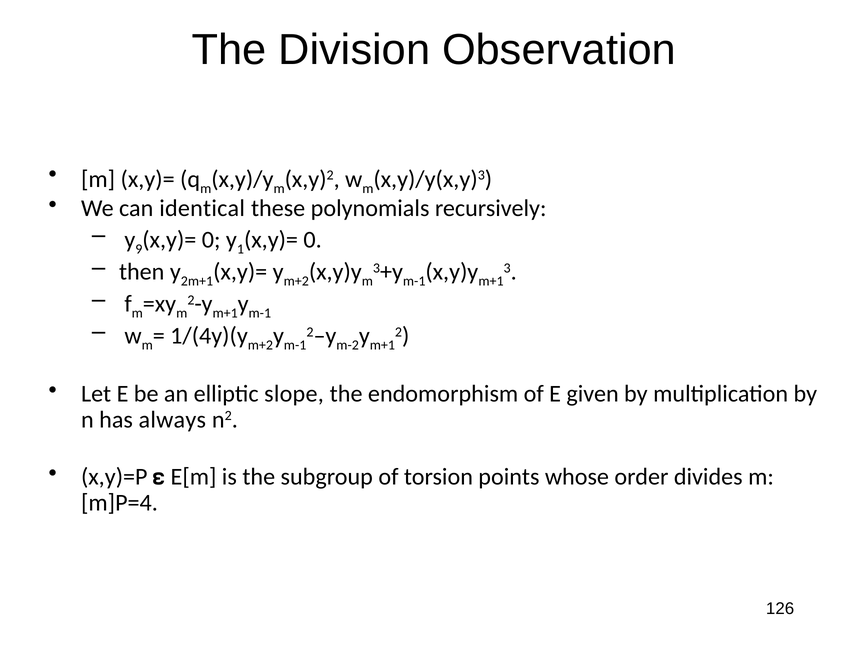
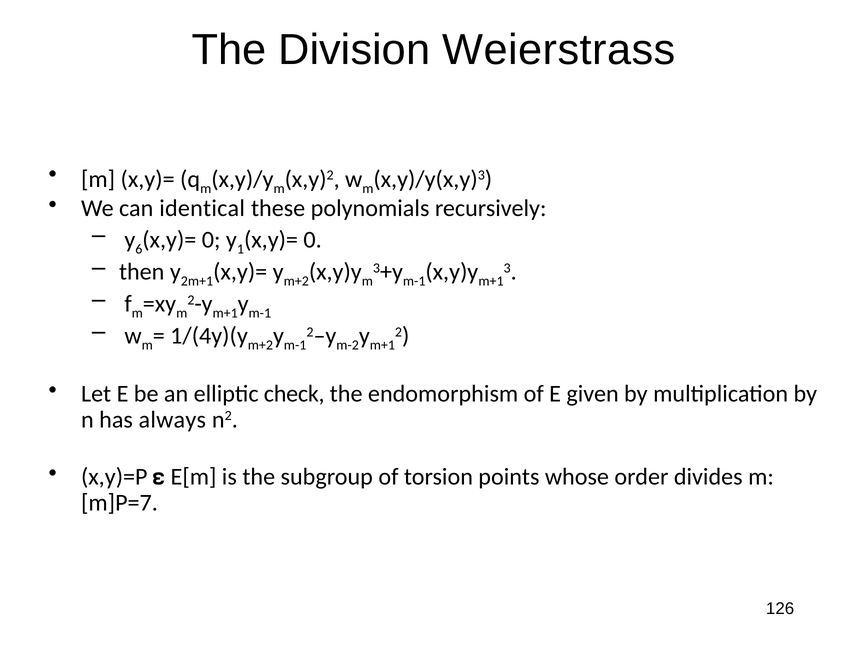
Observation: Observation -> Weierstrass
9: 9 -> 6
slope: slope -> check
m]P=4: m]P=4 -> m]P=7
